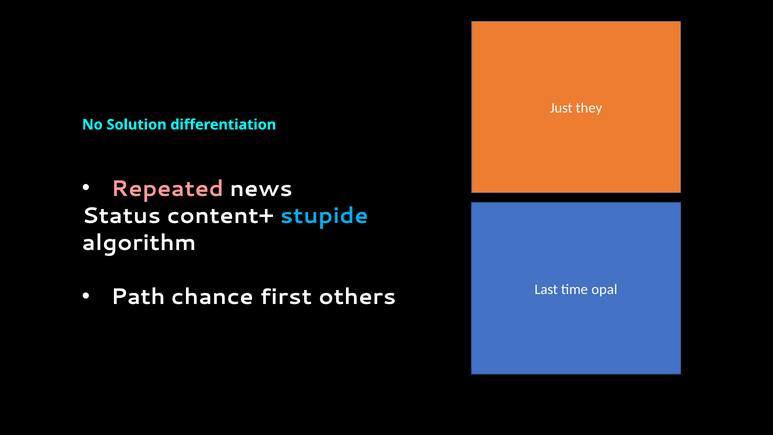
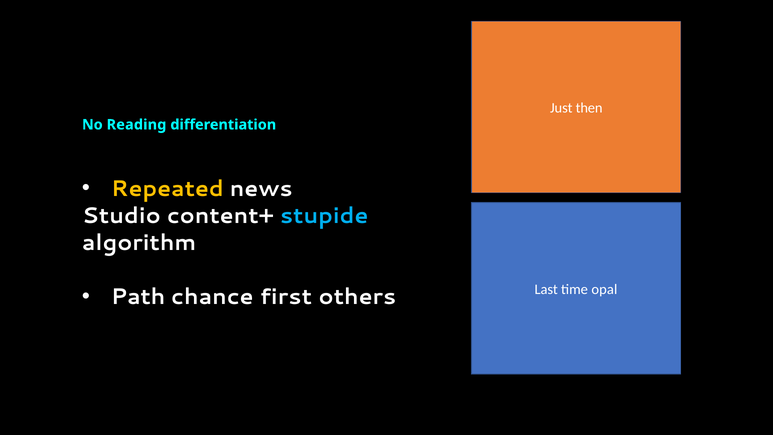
they: they -> then
Solution: Solution -> Reading
Repeated colour: pink -> yellow
Status: Status -> Studio
